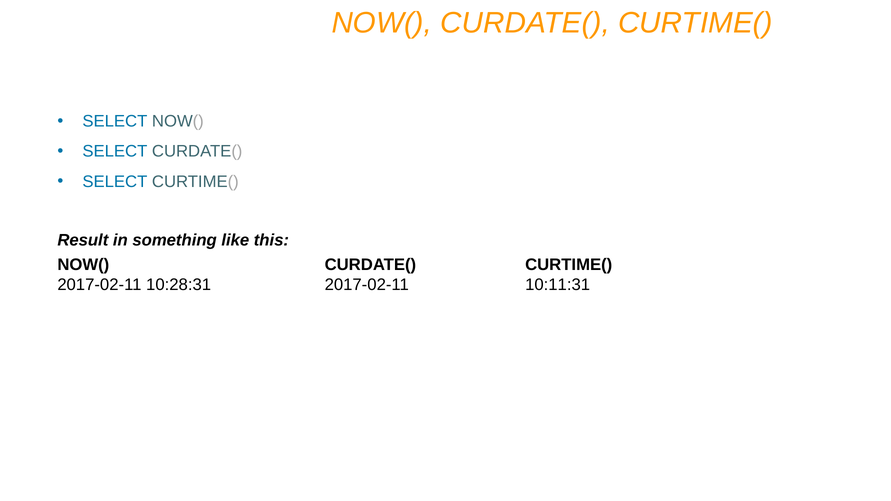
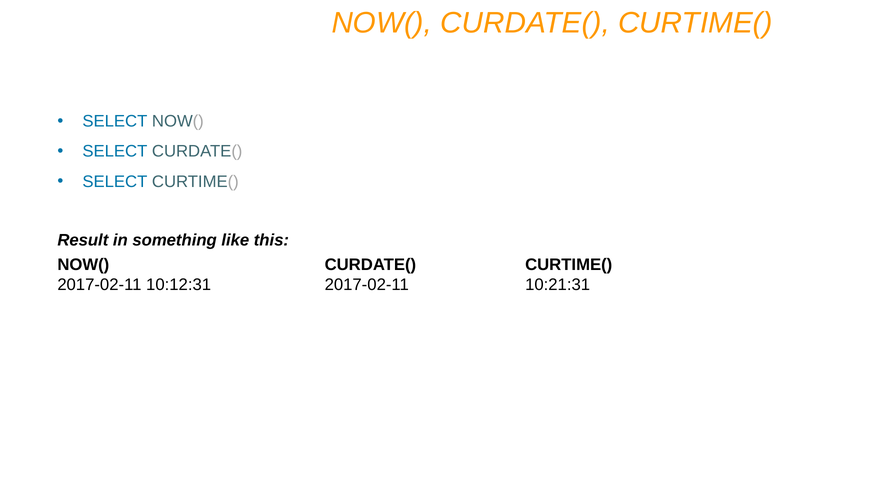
10:28:31: 10:28:31 -> 10:12:31
10:11:31: 10:11:31 -> 10:21:31
